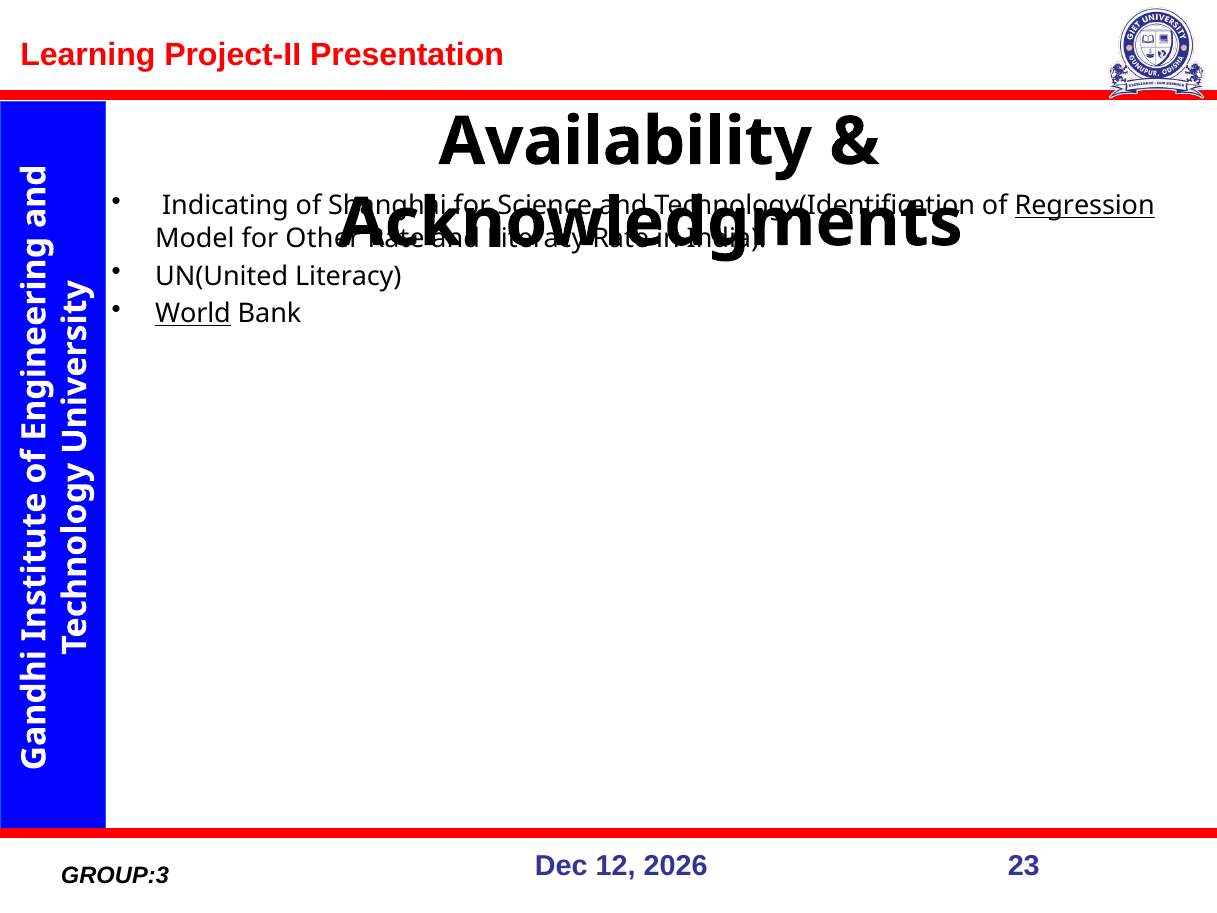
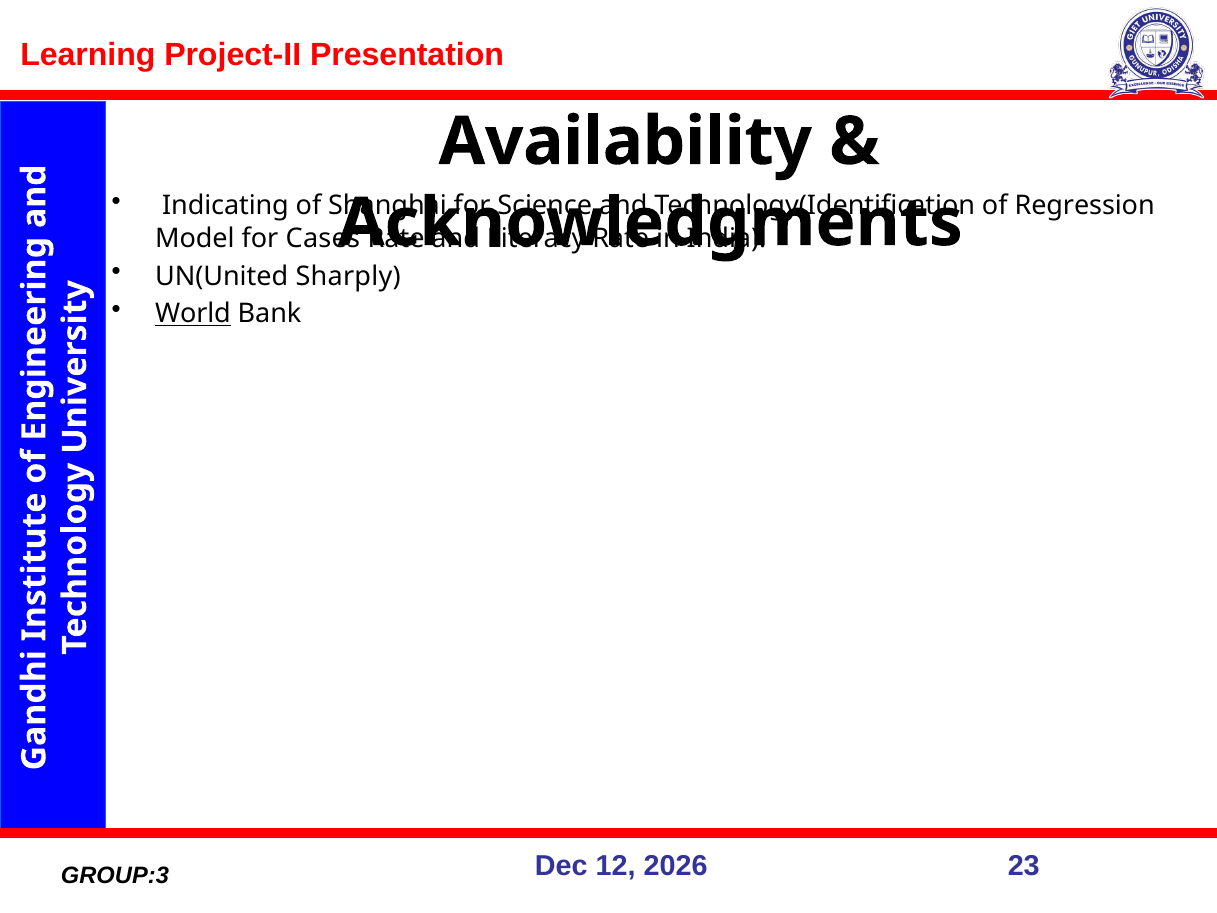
Regression underline: present -> none
Other: Other -> Cases
UN(United Literacy: Literacy -> Sharply
